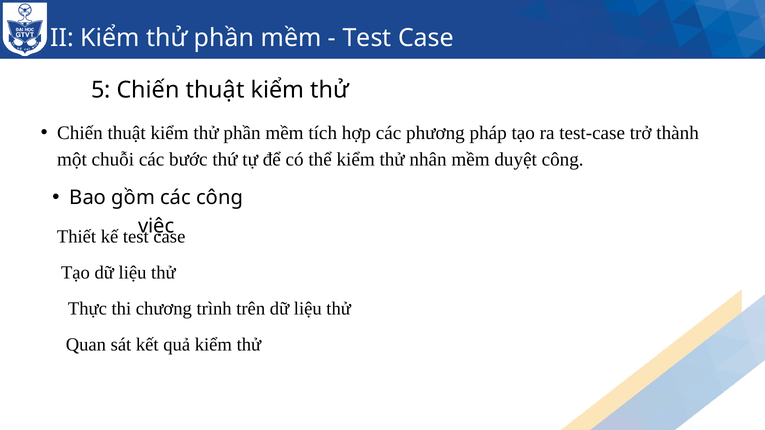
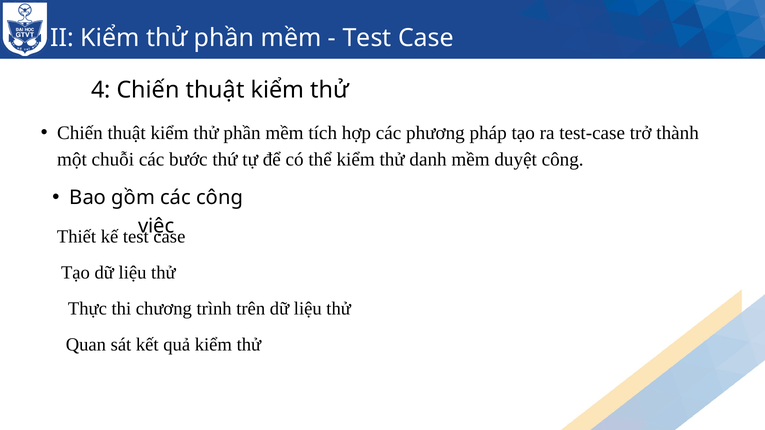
5: 5 -> 4
nhân: nhân -> danh
